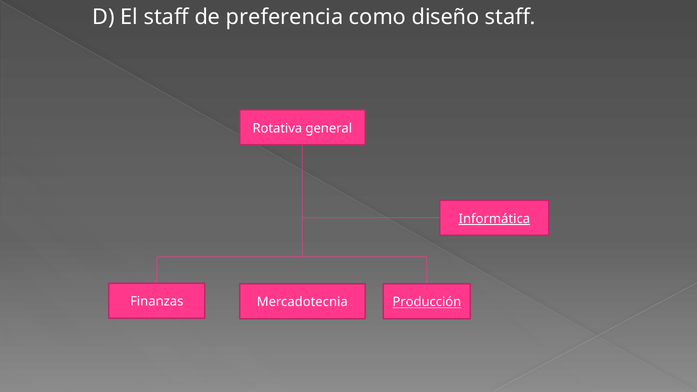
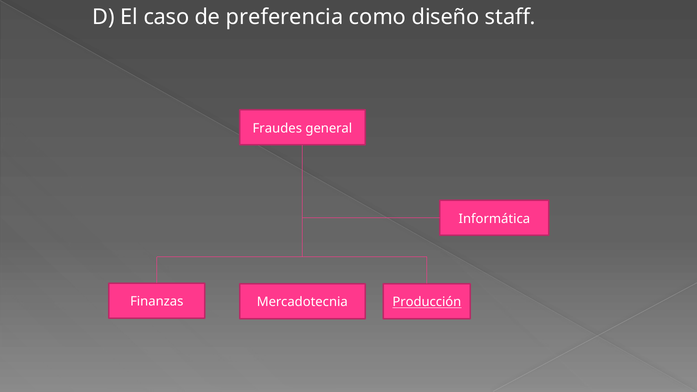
El staff: staff -> caso
Rotativa: Rotativa -> Fraudes
Informática underline: present -> none
